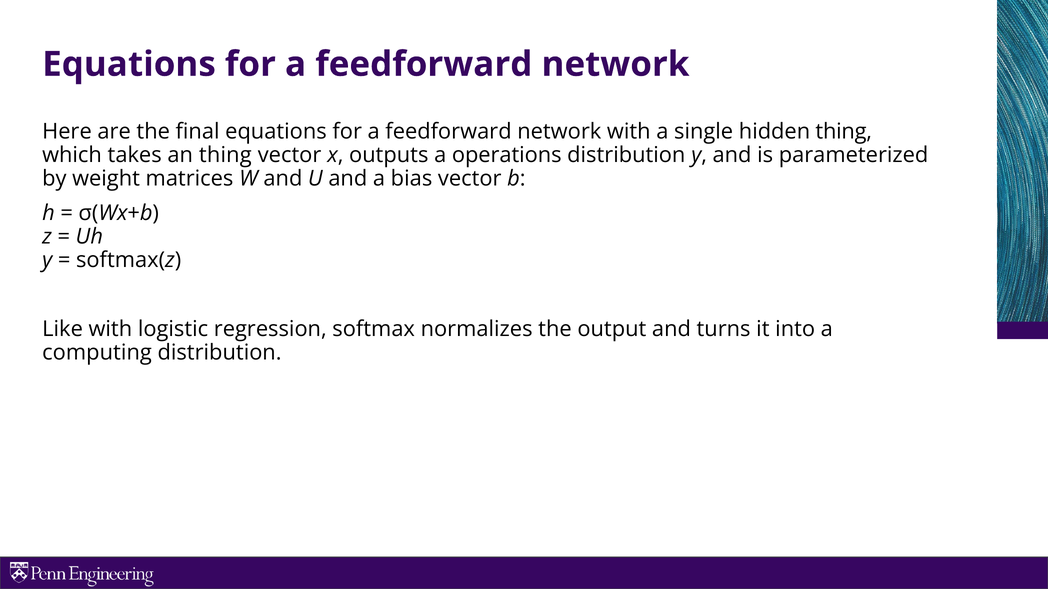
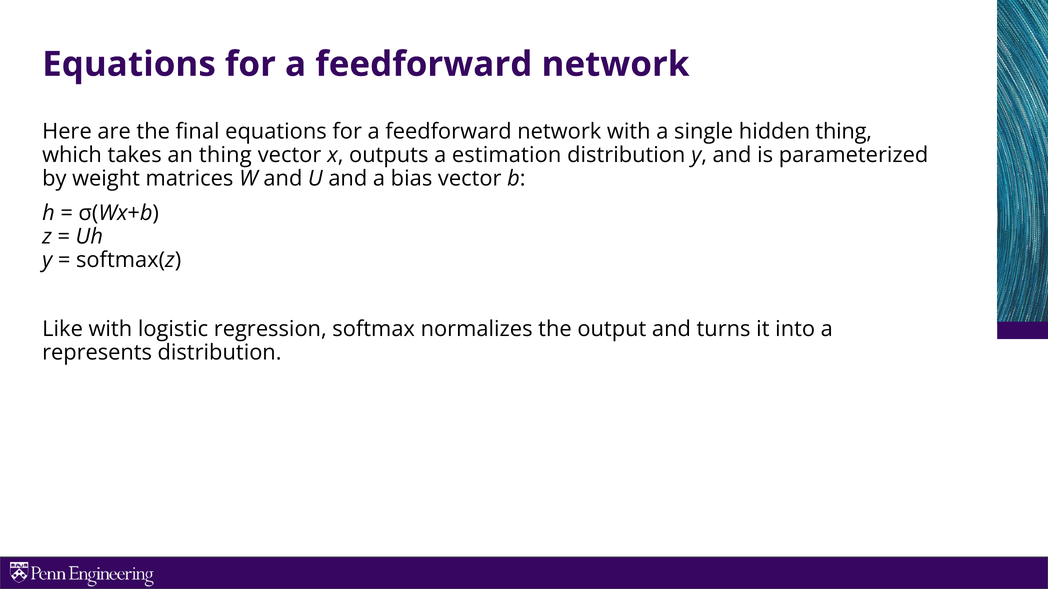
operations: operations -> estimation
computing: computing -> represents
